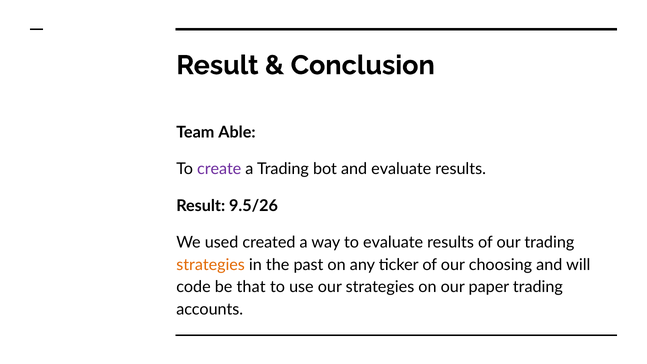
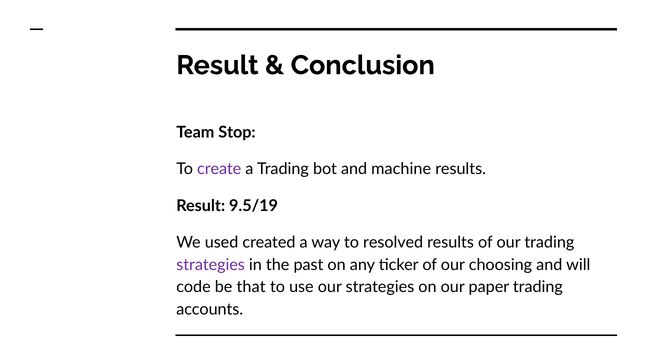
Able: Able -> Stop
and evaluate: evaluate -> machine
9.5/26: 9.5/26 -> 9.5/19
to evaluate: evaluate -> resolved
strategies at (211, 265) colour: orange -> purple
